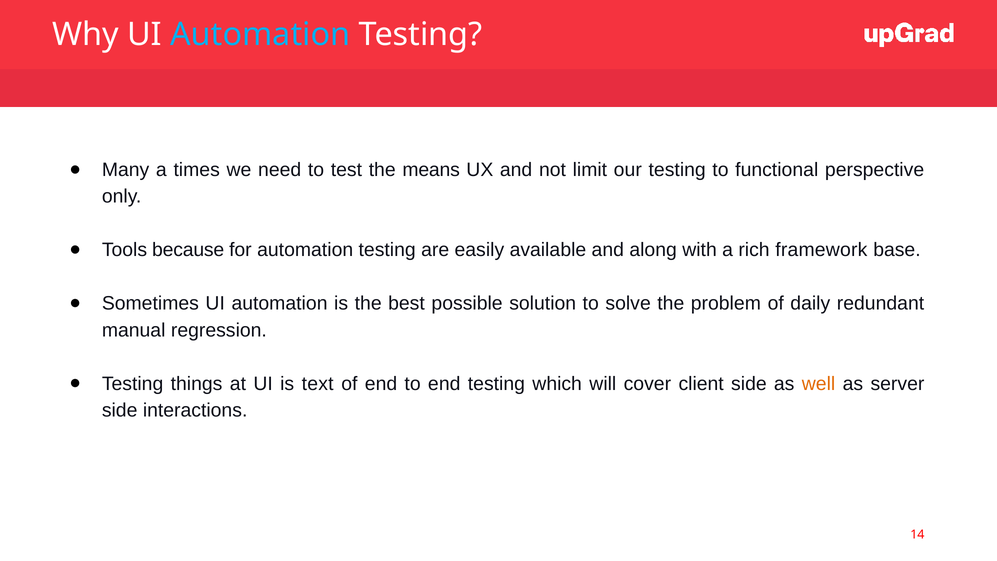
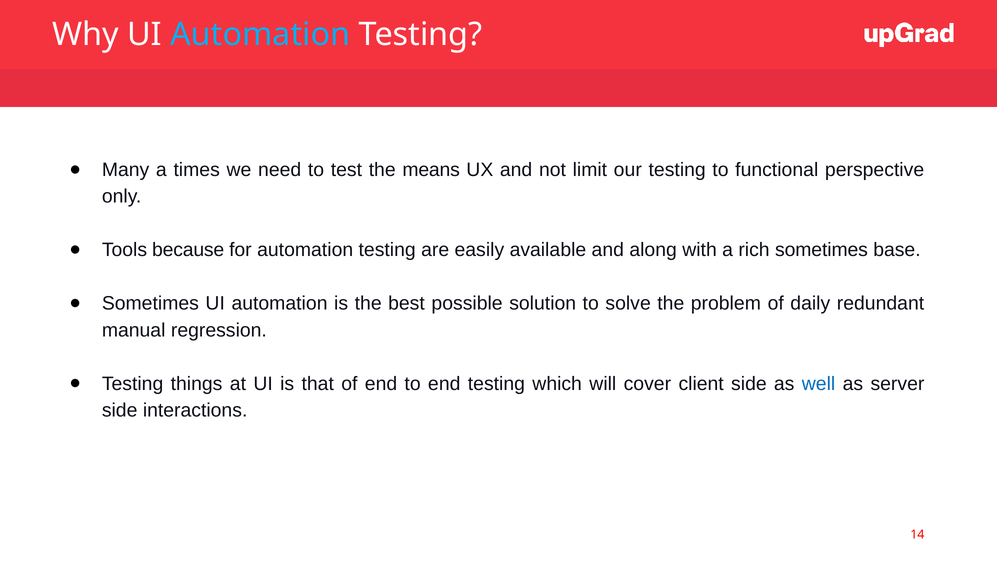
rich framework: framework -> sometimes
text: text -> that
well colour: orange -> blue
